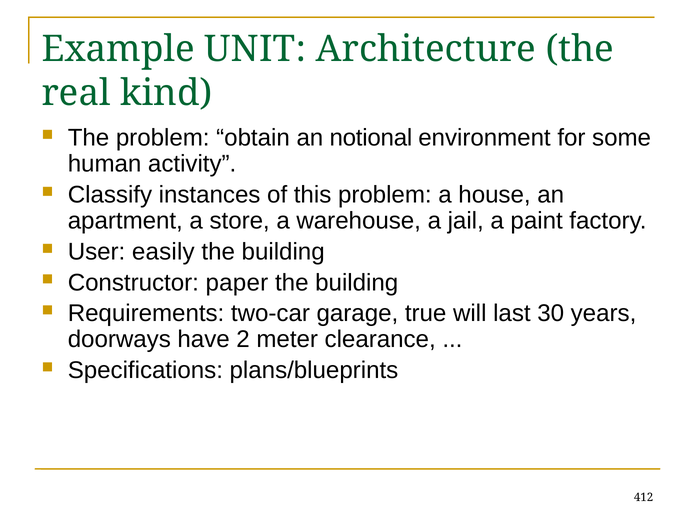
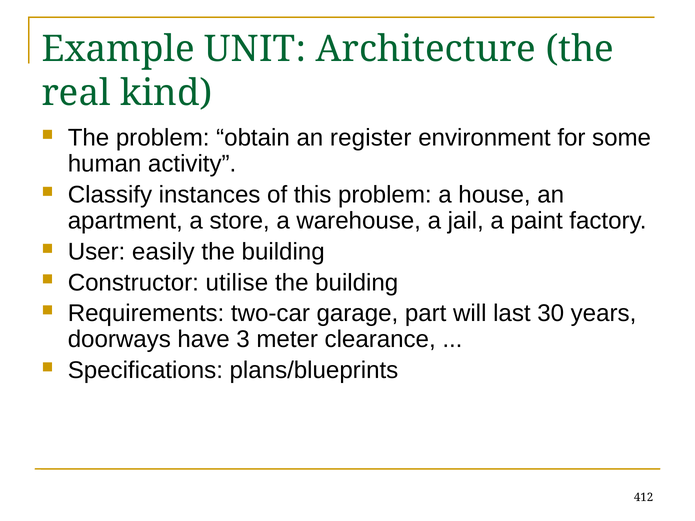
notional: notional -> register
paper: paper -> utilise
true: true -> part
2: 2 -> 3
